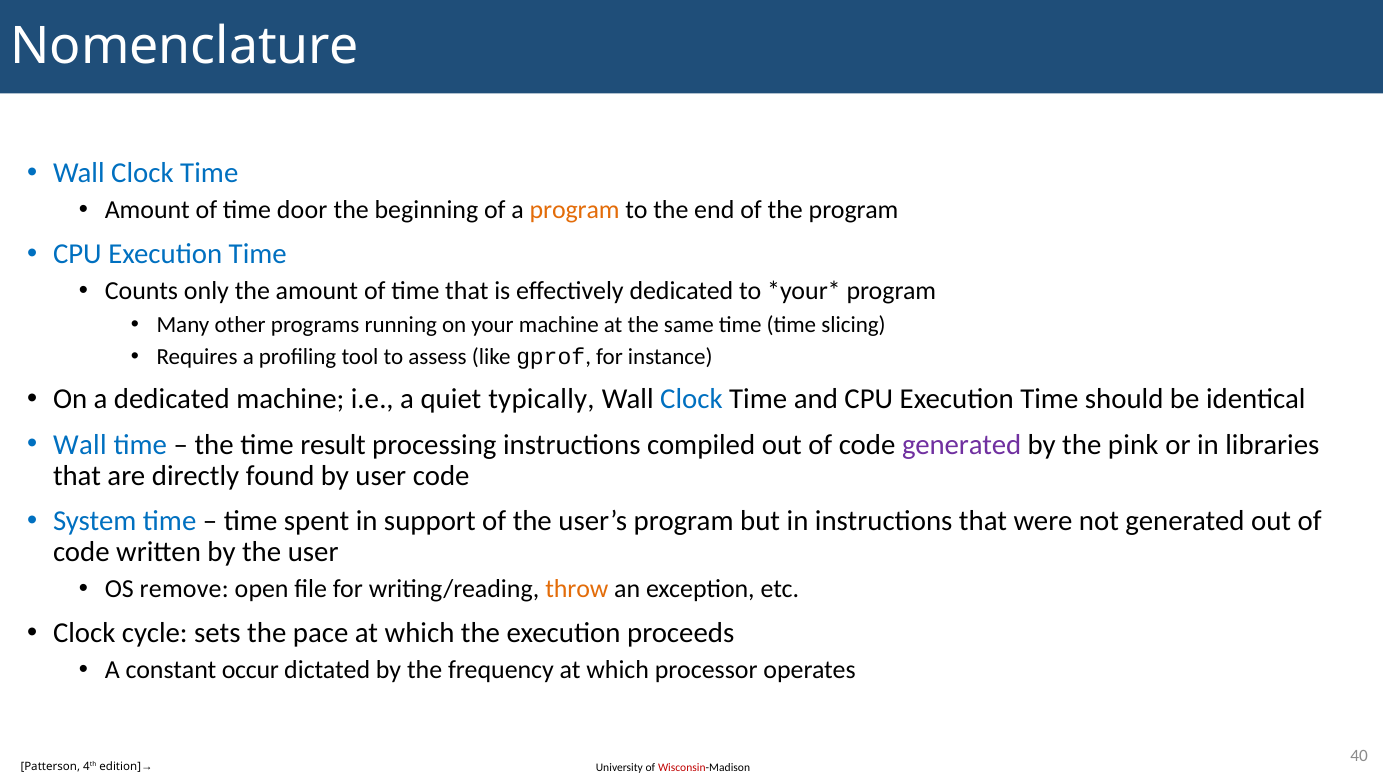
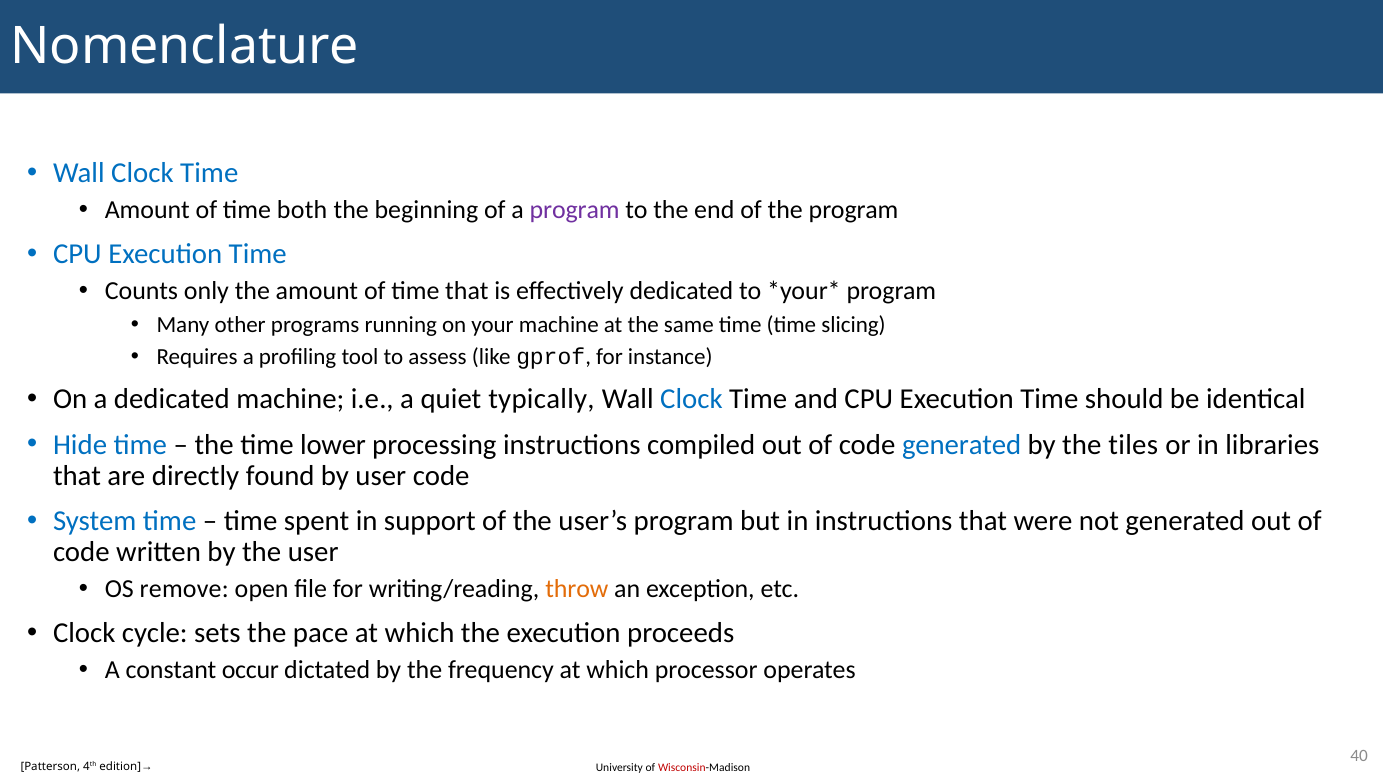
door: door -> both
program at (575, 210) colour: orange -> purple
Wall at (80, 444): Wall -> Hide
result: result -> lower
generated at (962, 444) colour: purple -> blue
pink: pink -> tiles
